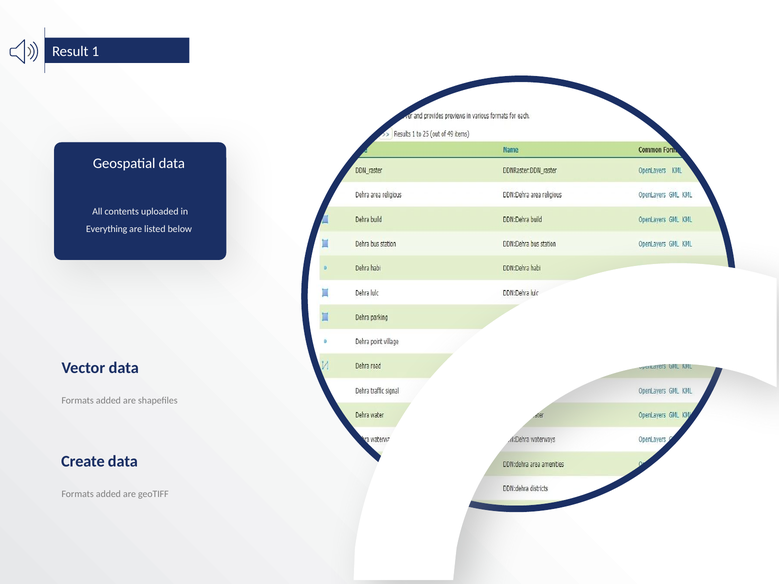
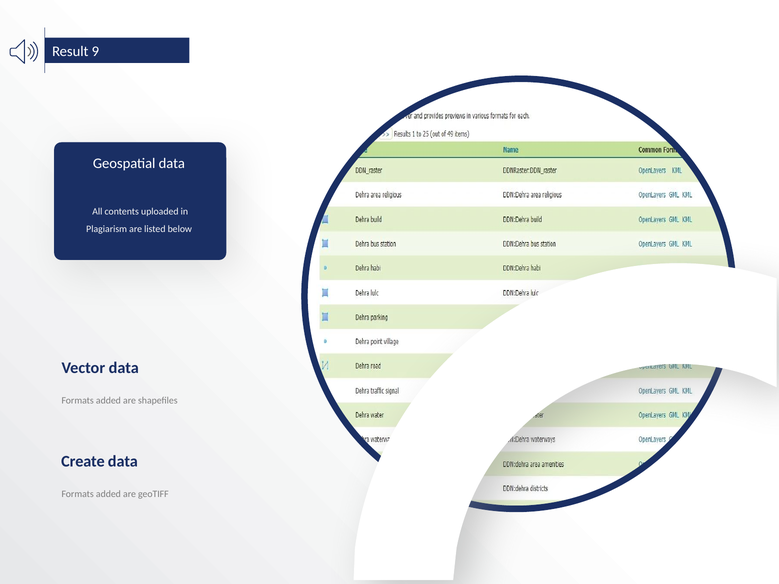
1: 1 -> 9
Everything: Everything -> Plagiarism
